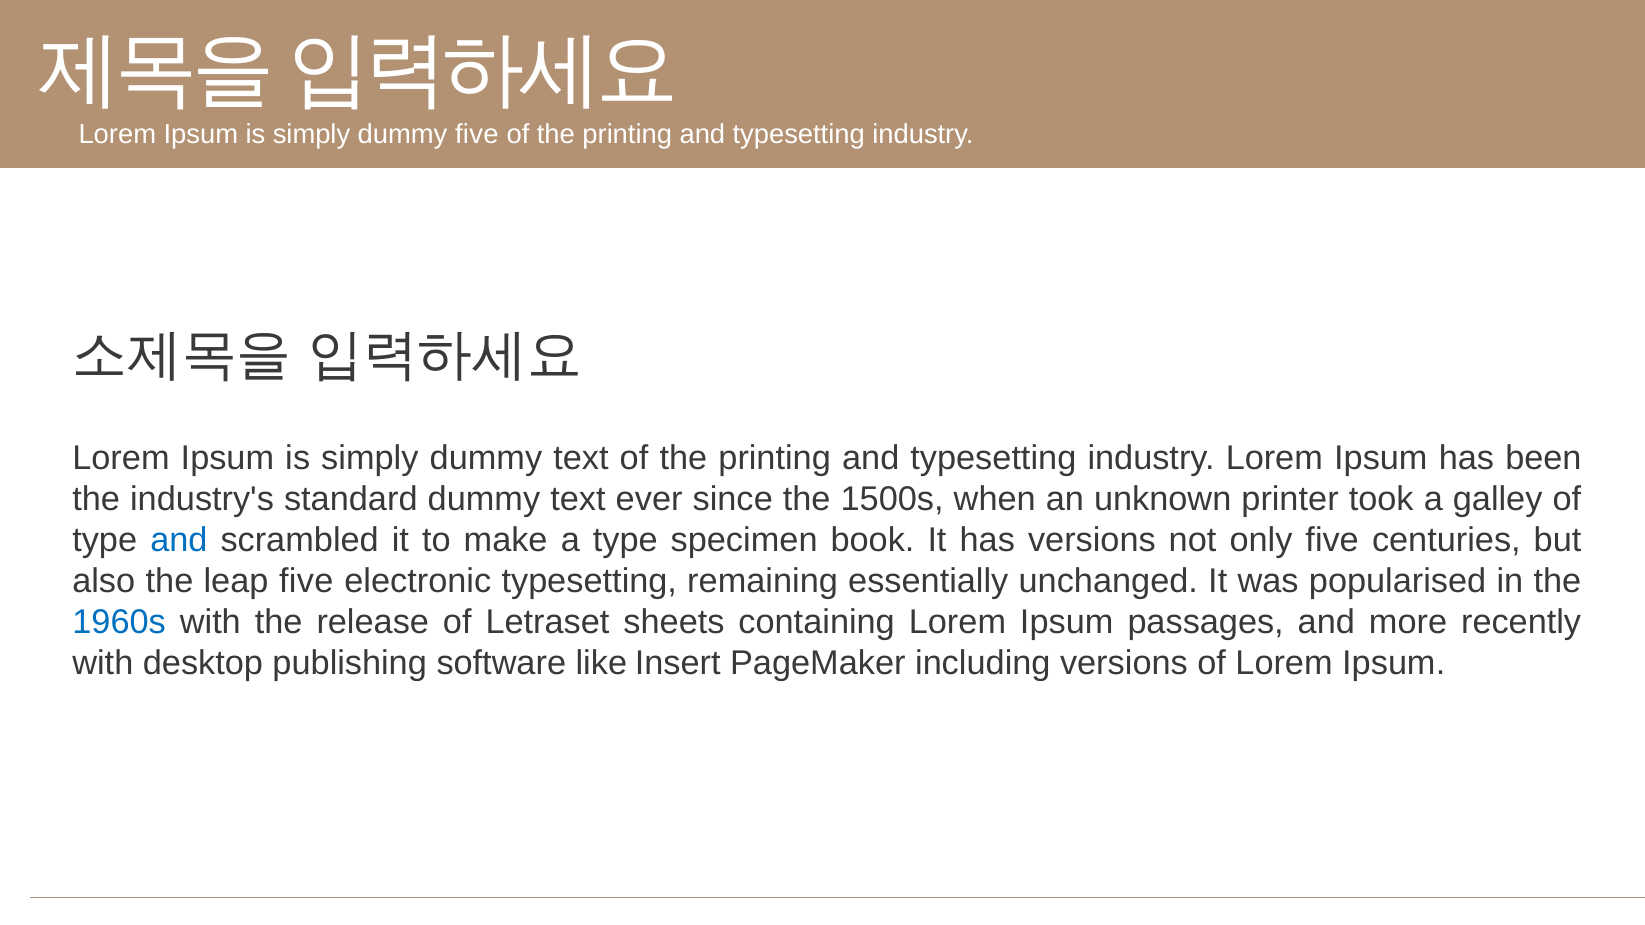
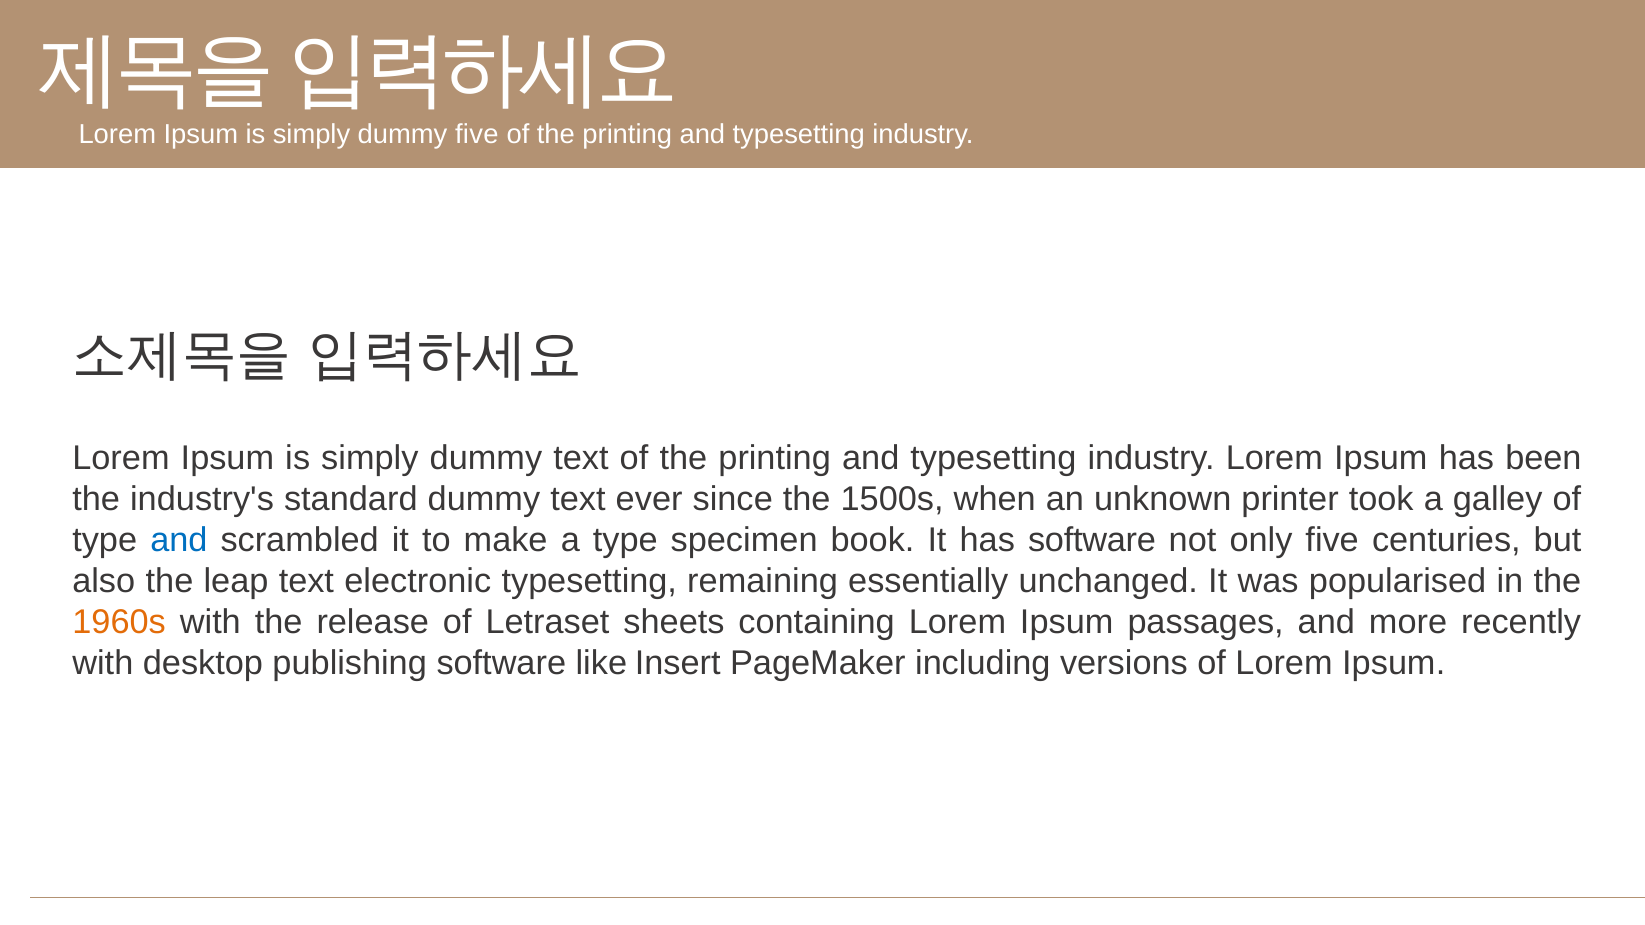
has versions: versions -> software
leap five: five -> text
1960s colour: blue -> orange
